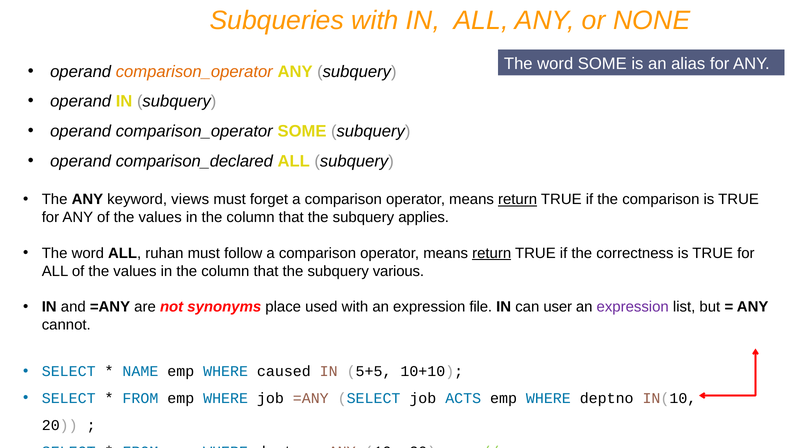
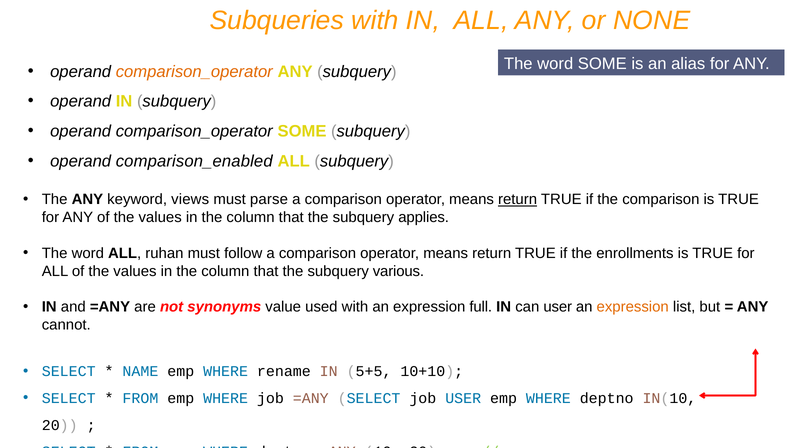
comparison_declared: comparison_declared -> comparison_enabled
forget: forget -> parse
return at (492, 253) underline: present -> none
correctness: correctness -> enrollments
place: place -> value
file: file -> full
expression at (633, 307) colour: purple -> orange
caused: caused -> rename
job ACTS: ACTS -> USER
